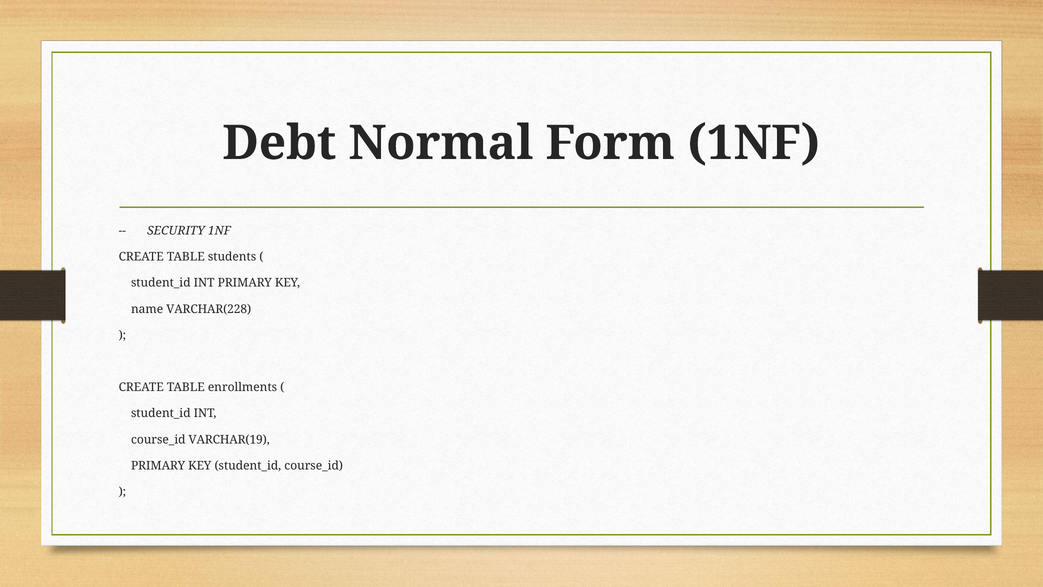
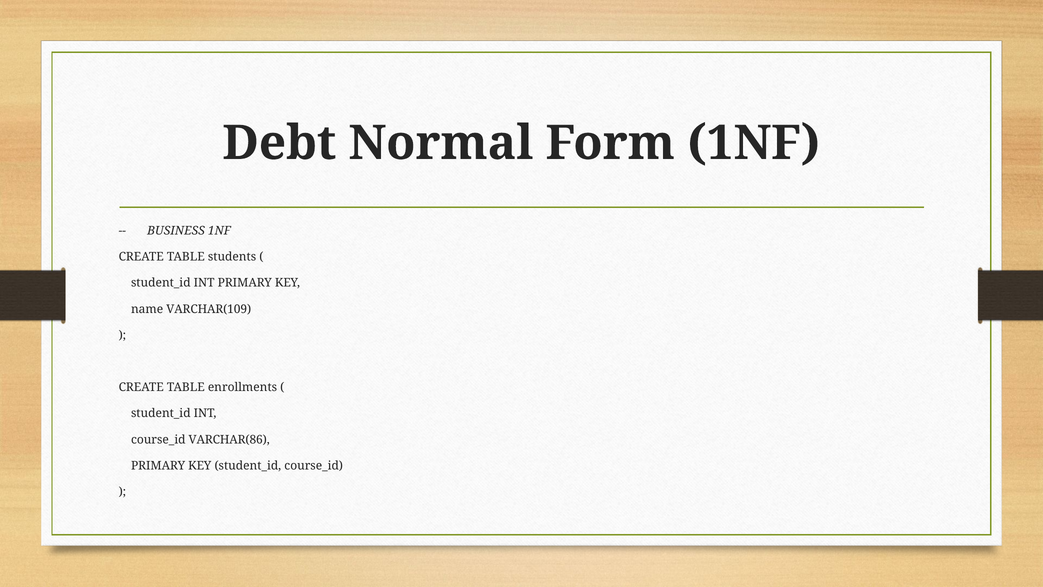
SECURITY: SECURITY -> BUSINESS
VARCHAR(228: VARCHAR(228 -> VARCHAR(109
VARCHAR(19: VARCHAR(19 -> VARCHAR(86
